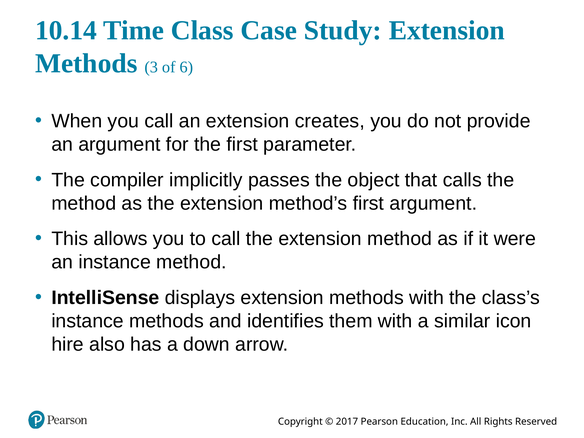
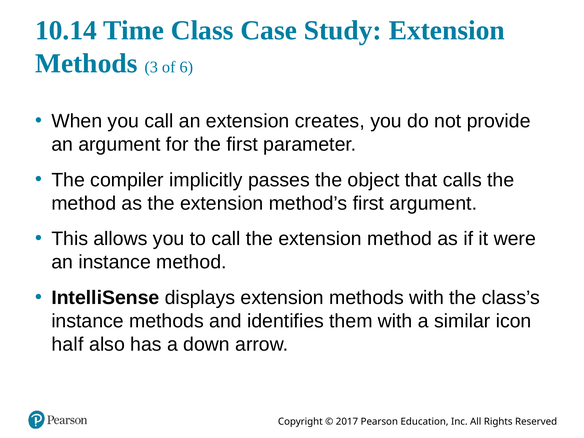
hire: hire -> half
